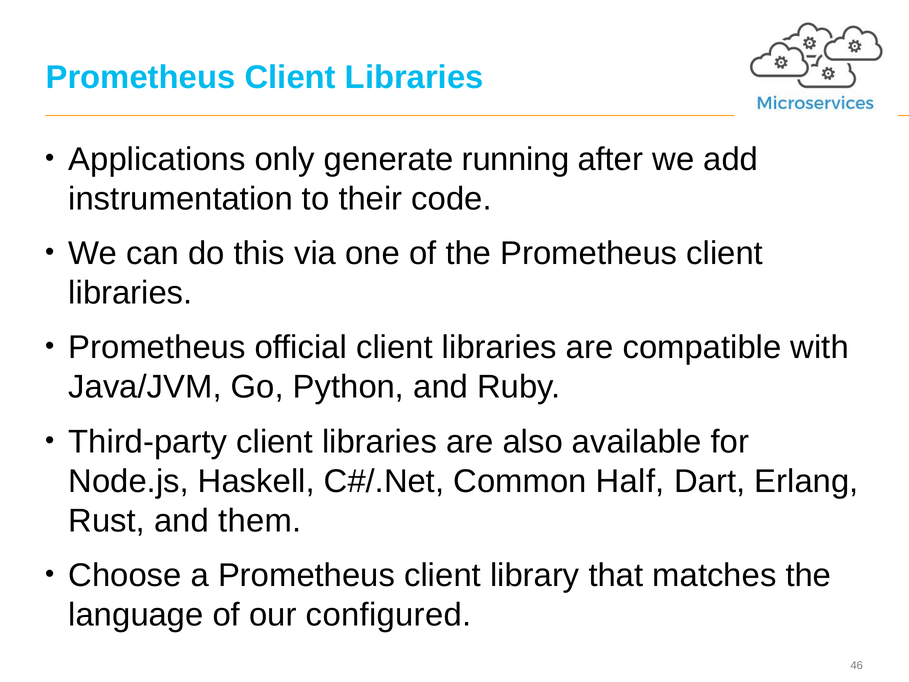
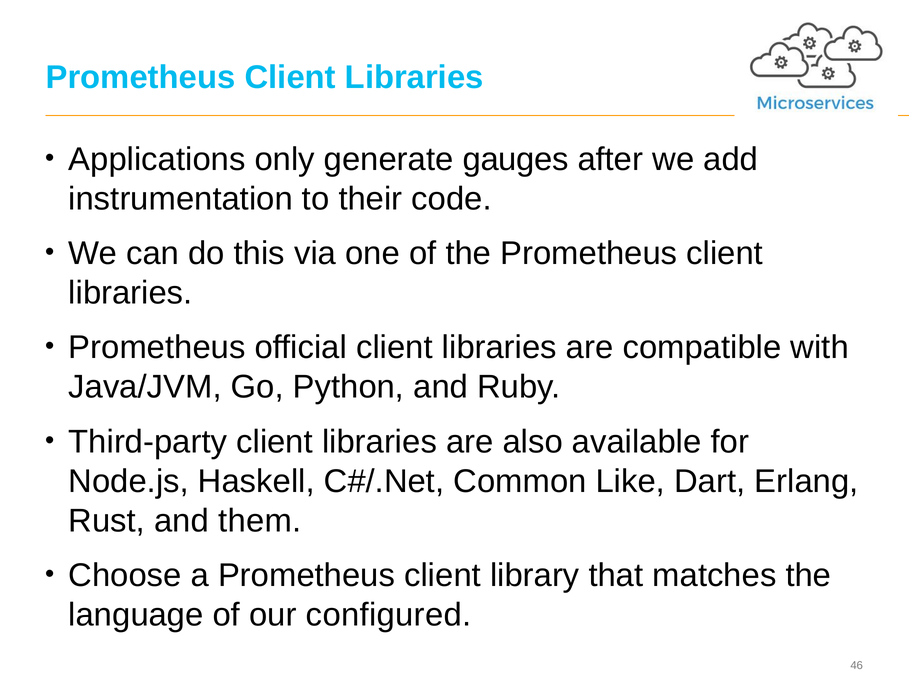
running: running -> gauges
Half: Half -> Like
